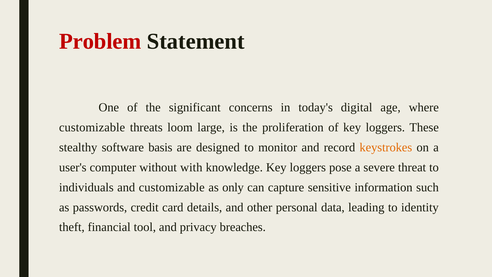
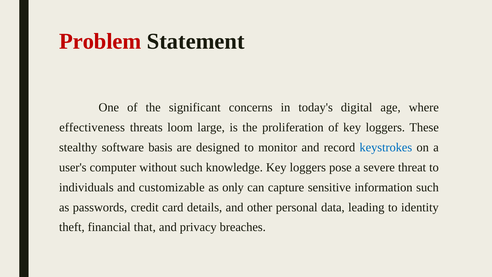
customizable at (92, 127): customizable -> effectiveness
keystrokes colour: orange -> blue
without with: with -> such
tool: tool -> that
